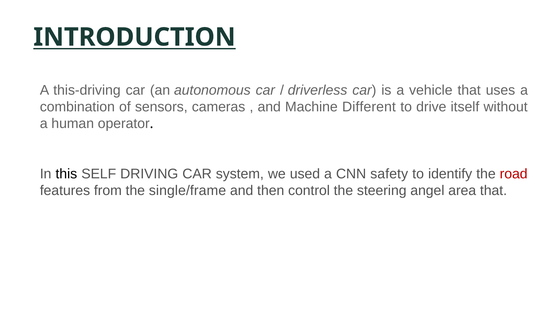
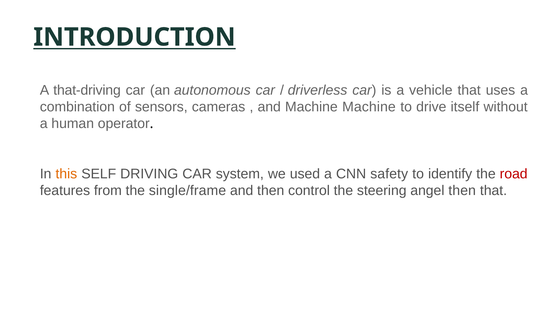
this-driving: this-driving -> that-driving
Machine Different: Different -> Machine
this colour: black -> orange
angel area: area -> then
